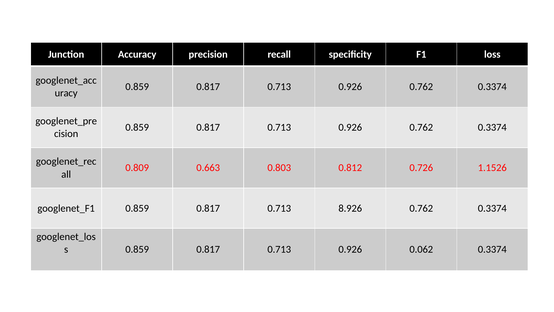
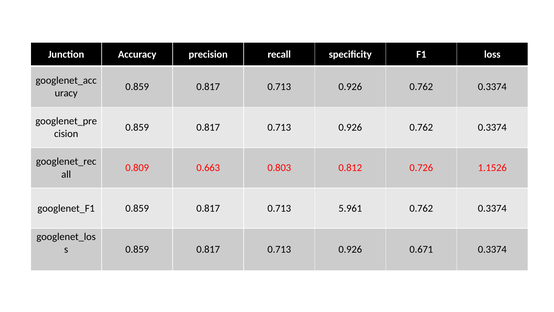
8.926: 8.926 -> 5.961
0.062: 0.062 -> 0.671
